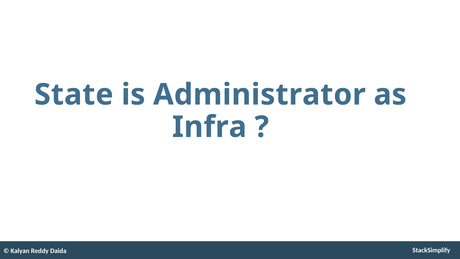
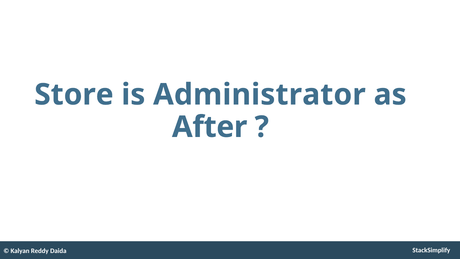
State: State -> Store
Infra: Infra -> After
